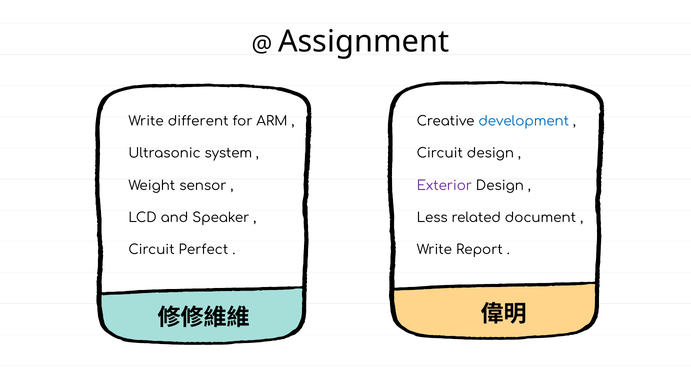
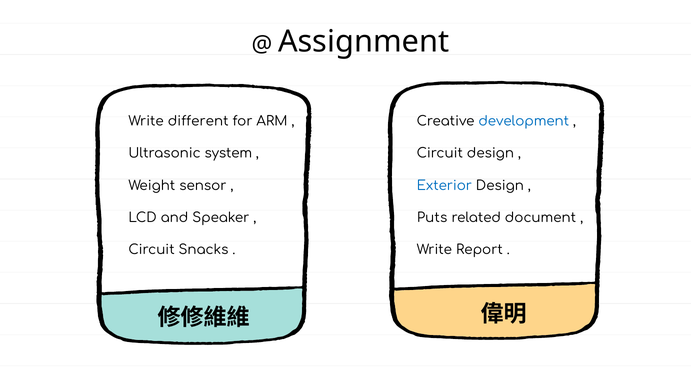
Exterior colour: purple -> blue
Less: Less -> Puts
Perfect: Perfect -> Snacks
